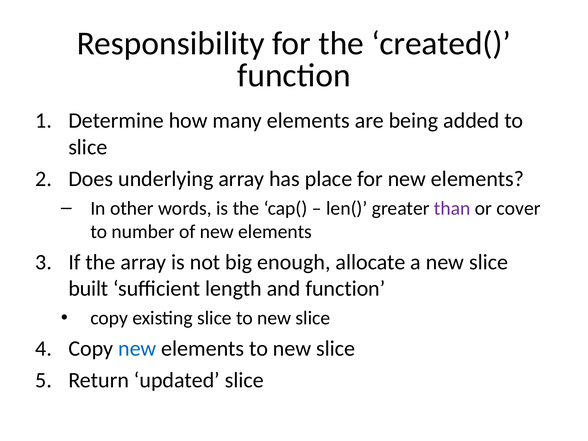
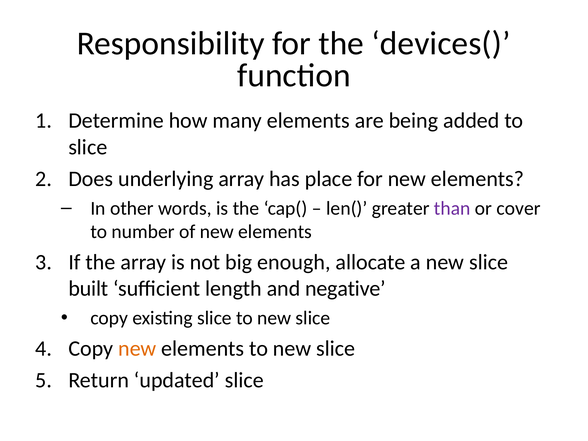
created(: created( -> devices(
and function: function -> negative
new at (137, 348) colour: blue -> orange
